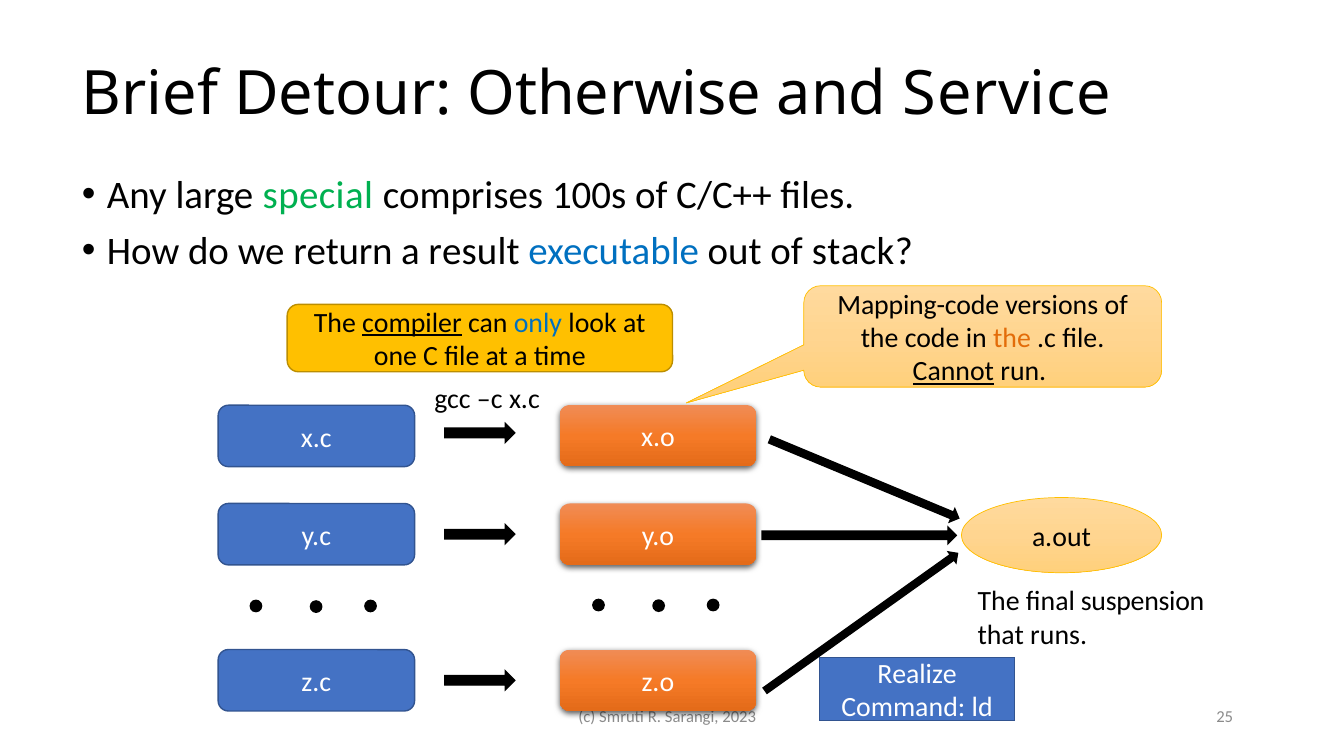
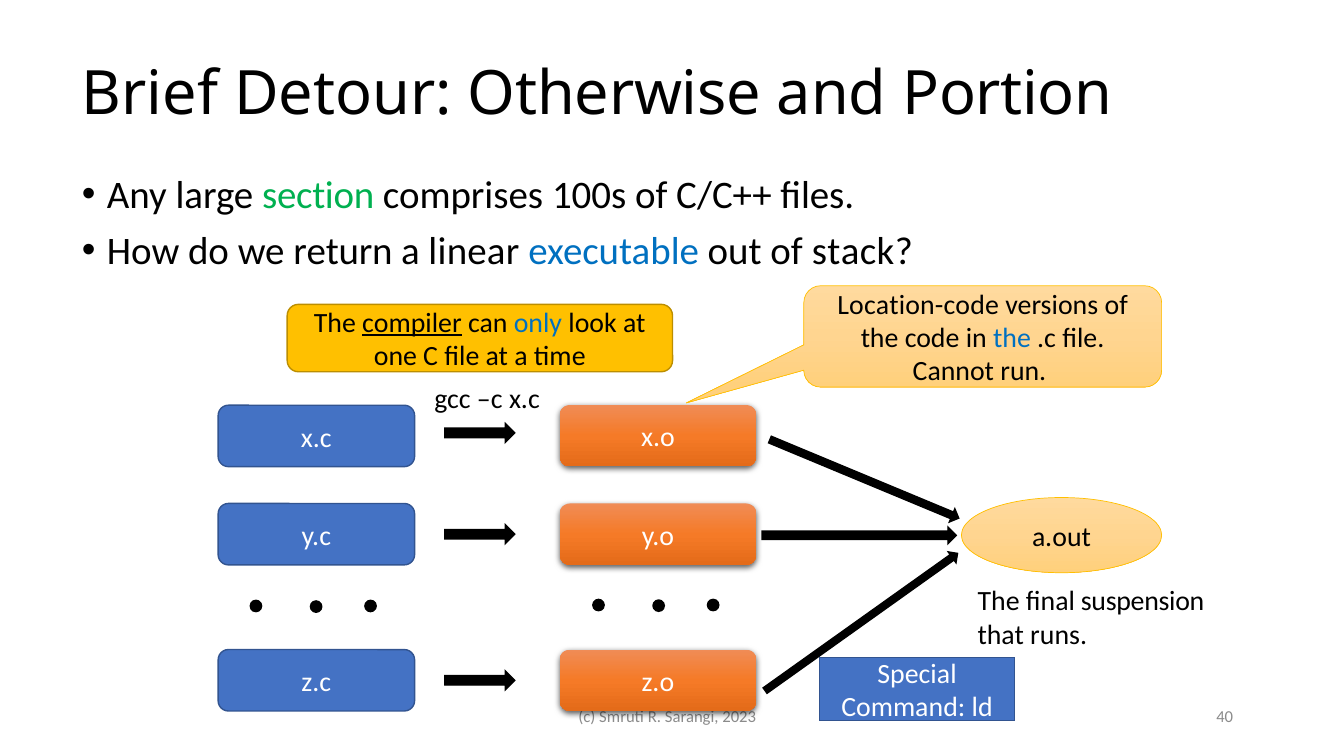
Service: Service -> Portion
special: special -> section
result: result -> linear
Mapping-code: Mapping-code -> Location-code
the at (1012, 338) colour: orange -> blue
Cannot underline: present -> none
Realize: Realize -> Special
25: 25 -> 40
